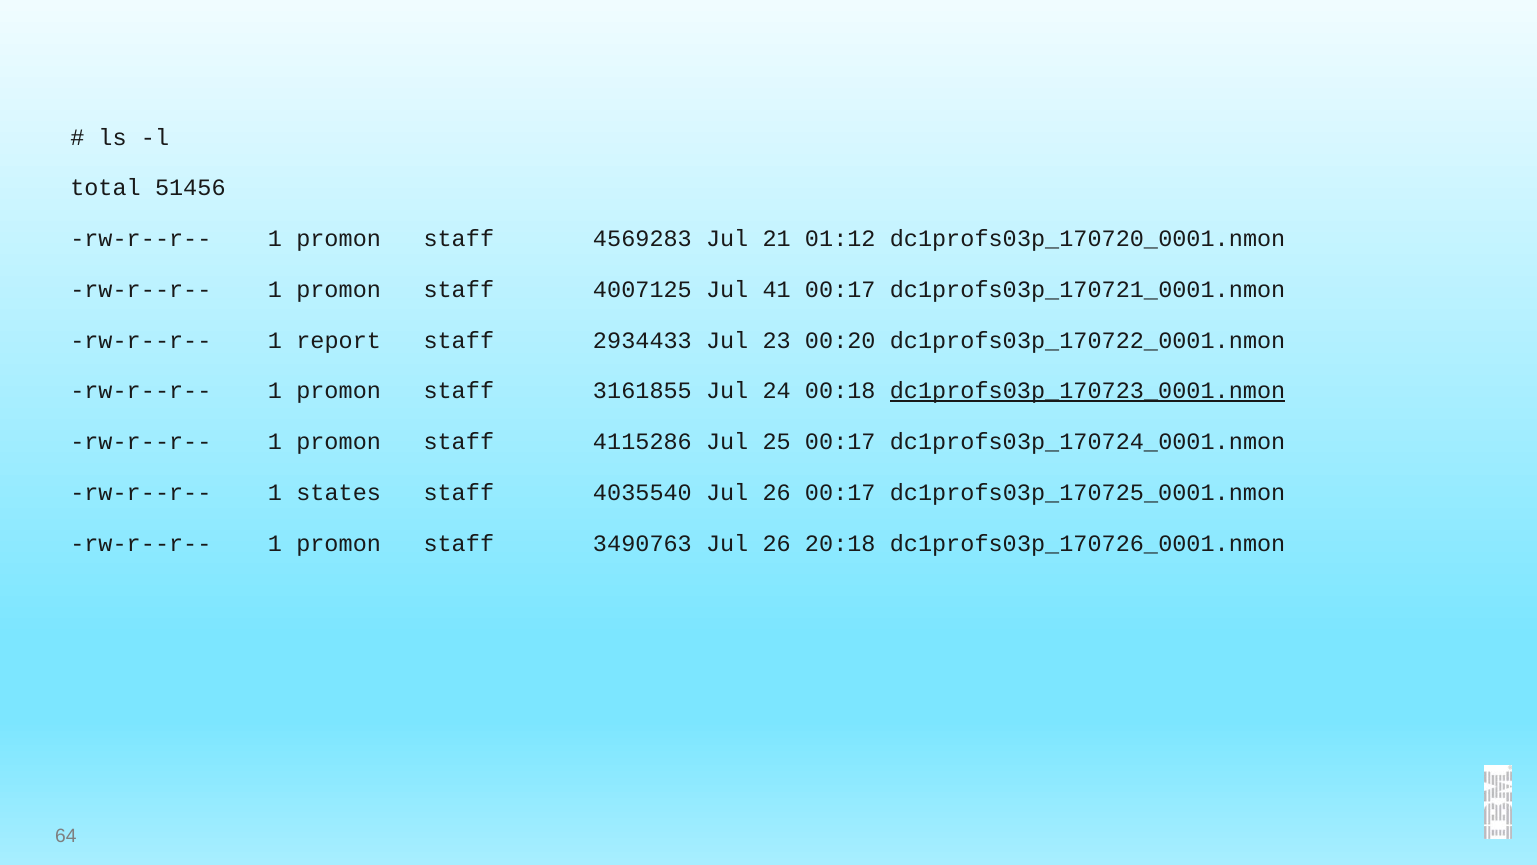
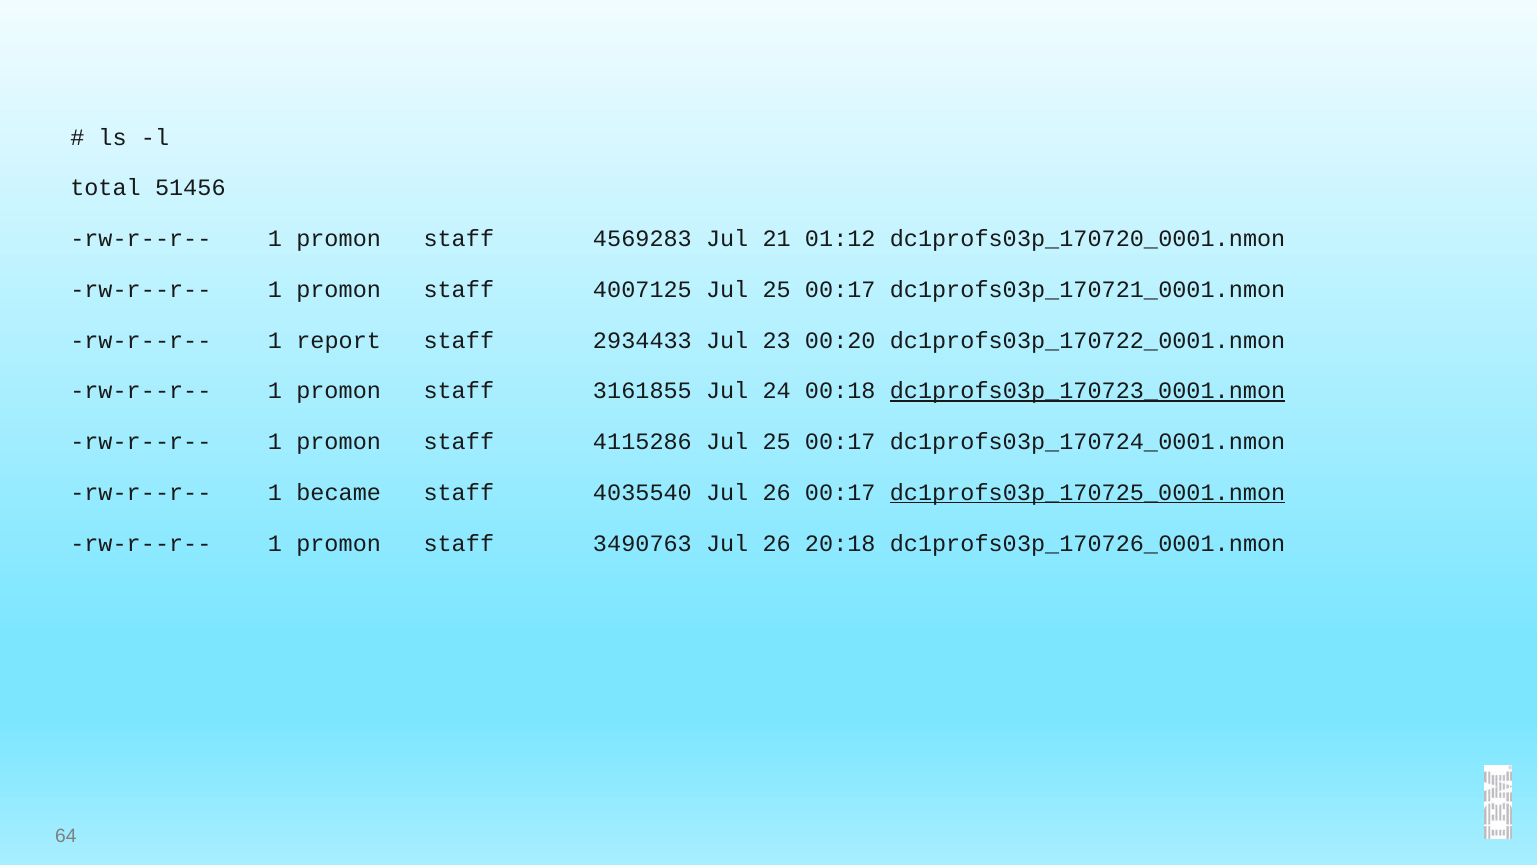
4007125 Jul 41: 41 -> 25
states: states -> became
dc1profs03p_170725_0001.nmon underline: none -> present
